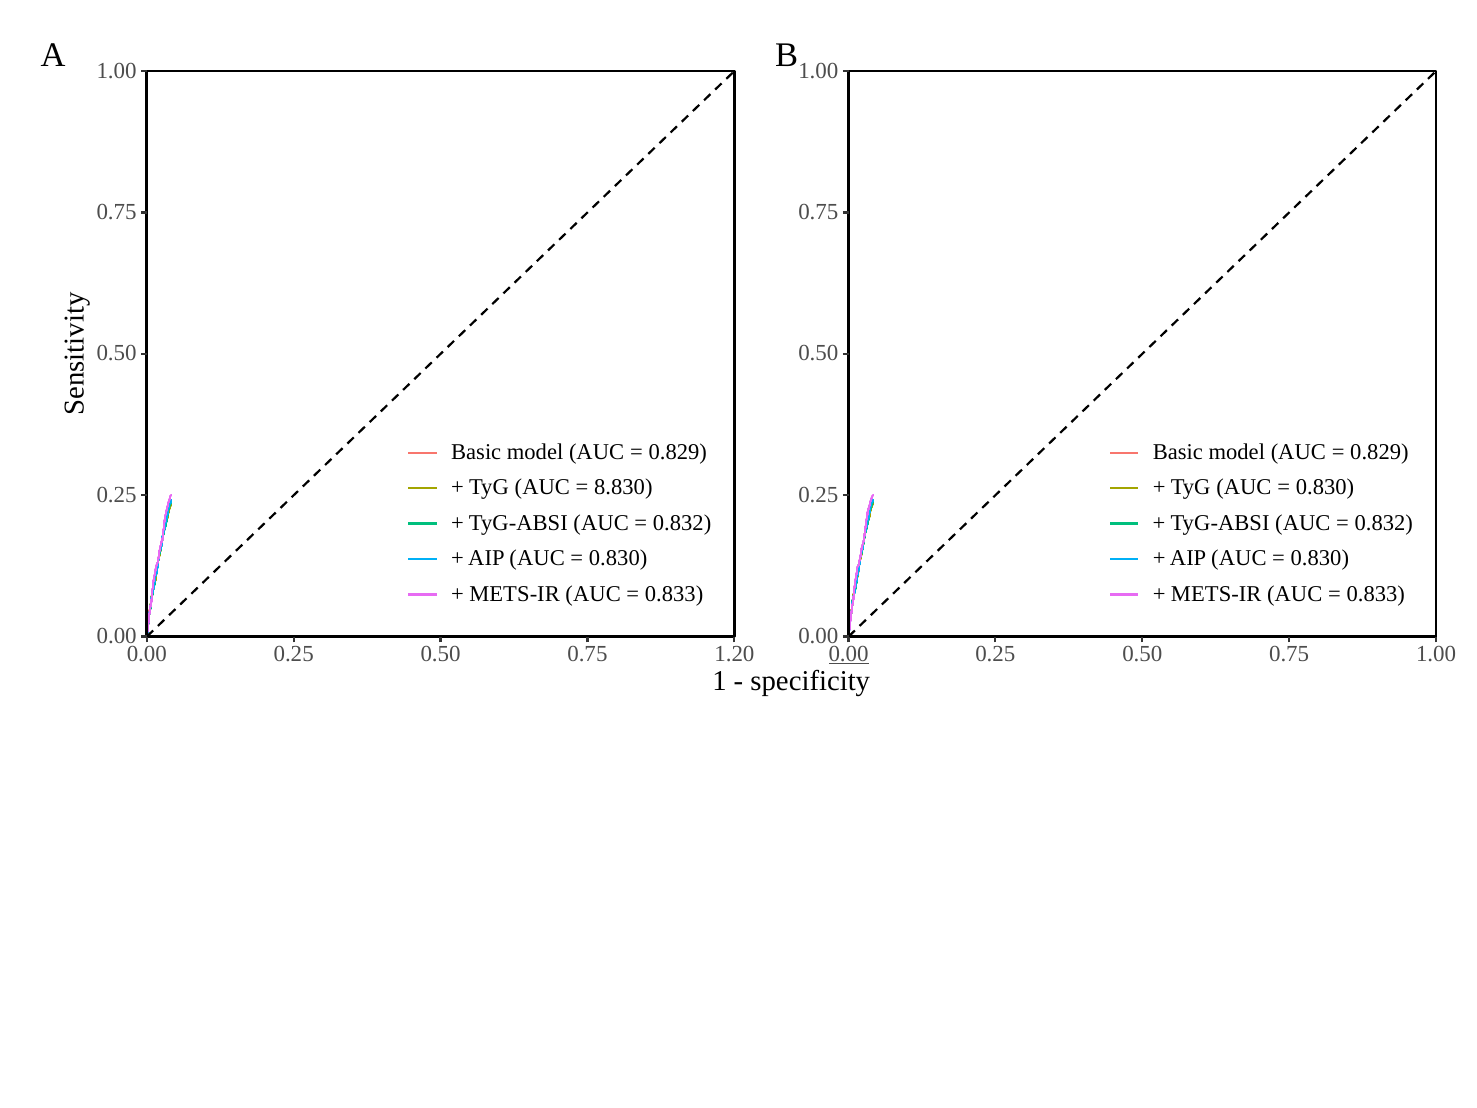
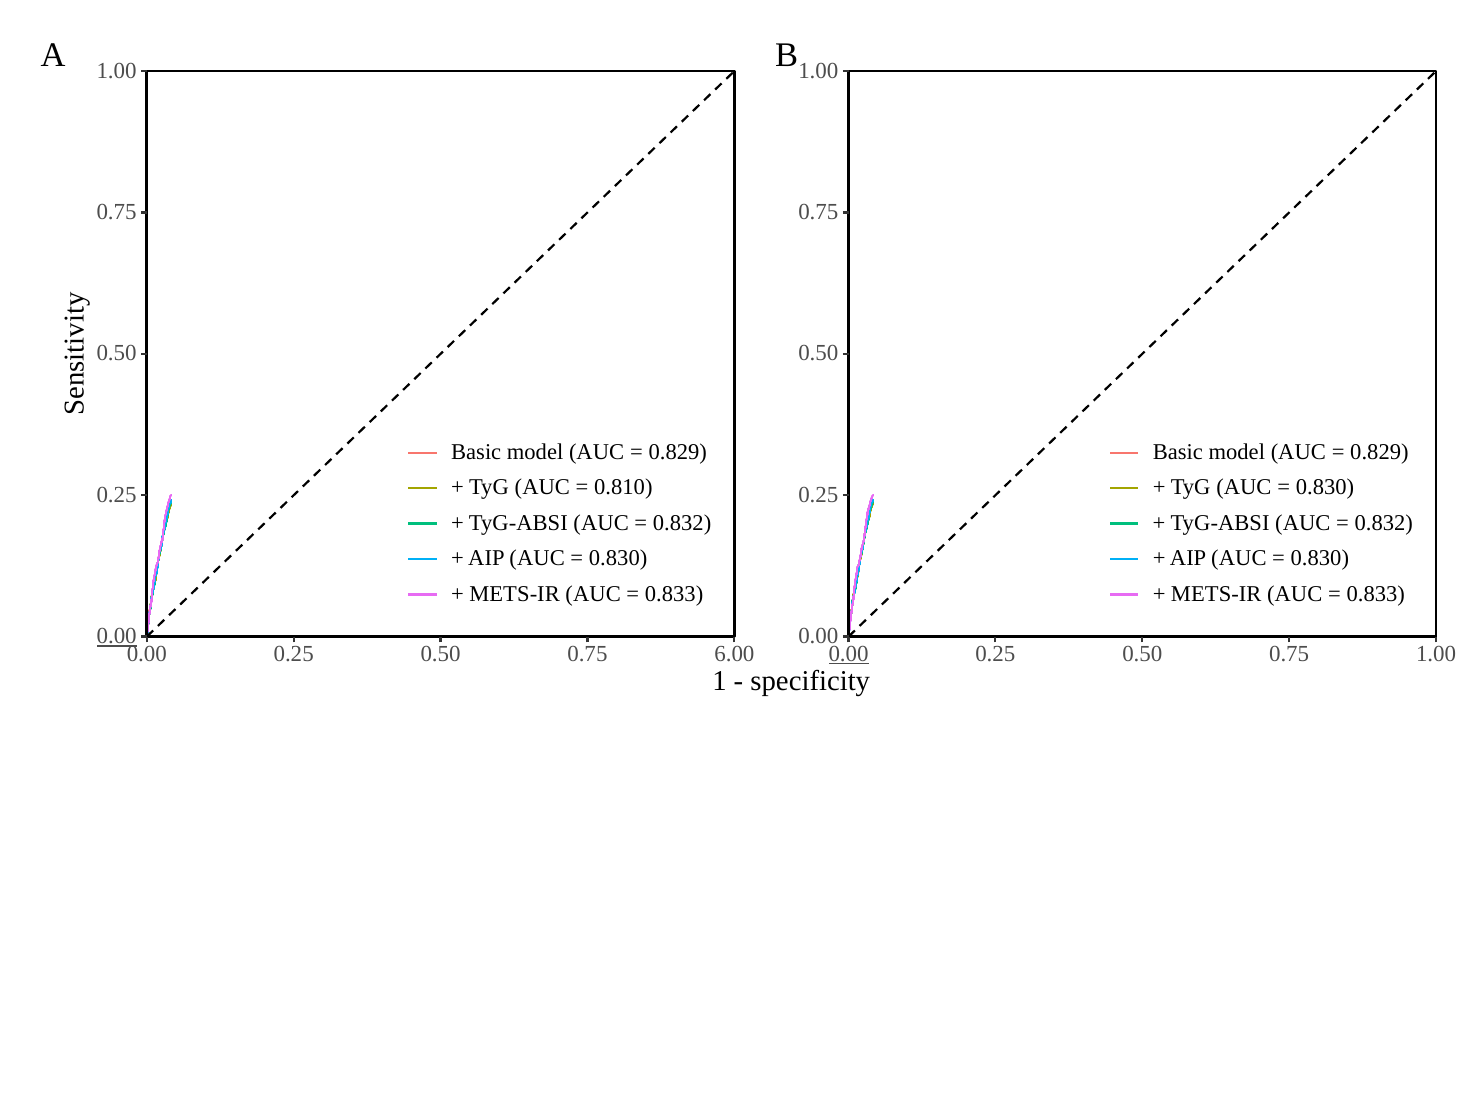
8.830: 8.830 -> 0.810
0.00 at (117, 636) underline: none -> present
1.20: 1.20 -> 6.00
